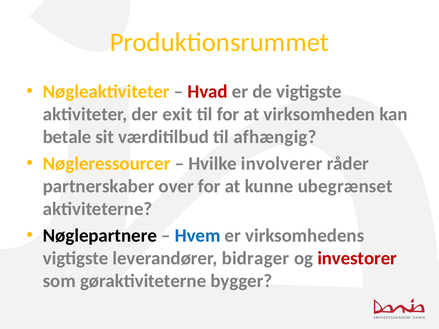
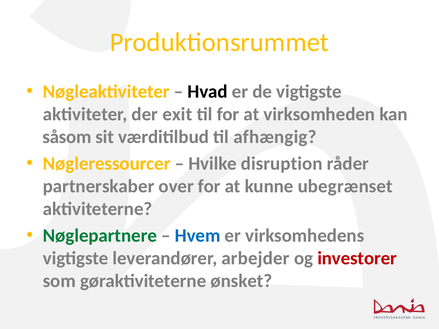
Hvad colour: red -> black
betale: betale -> såsom
involverer: involverer -> disruption
Nøglepartnere colour: black -> green
bidrager: bidrager -> arbejder
bygger: bygger -> ønsket
